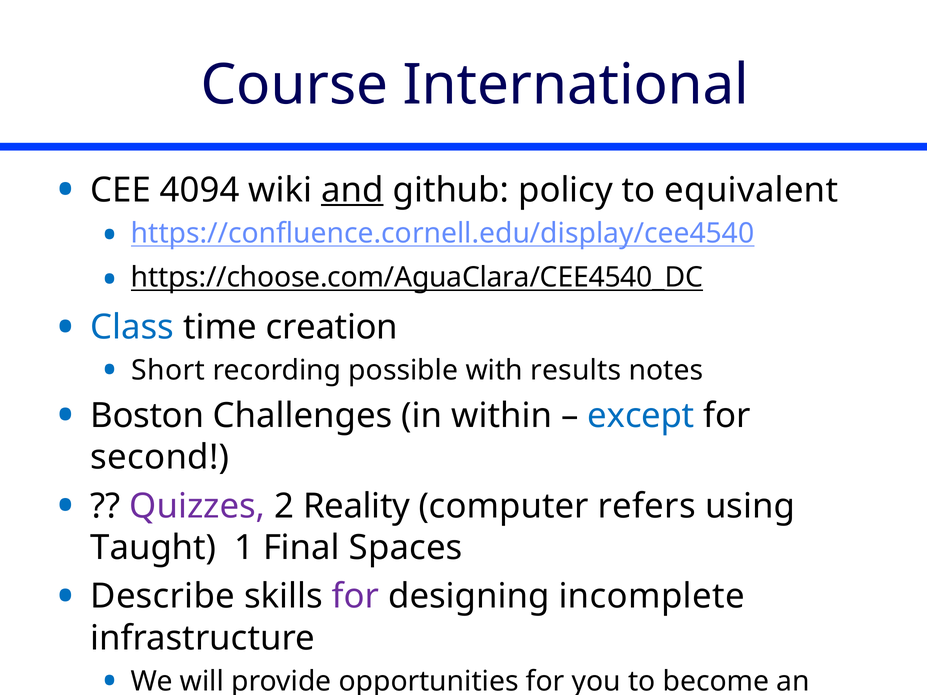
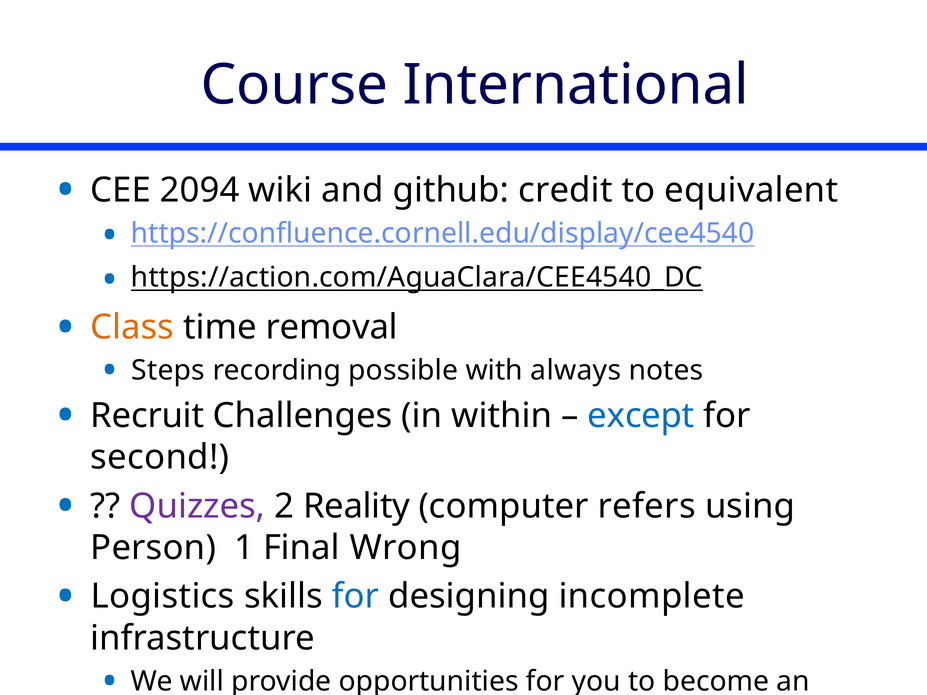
4094: 4094 -> 2094
and underline: present -> none
policy: policy -> credit
https://choose.com/AguaClara/CEE4540_DC: https://choose.com/AguaClara/CEE4540_DC -> https://action.com/AguaClara/CEE4540_DC
Class colour: blue -> orange
creation: creation -> removal
Short: Short -> Steps
results: results -> always
Boston: Boston -> Recruit
Taught: Taught -> Person
Spaces: Spaces -> Wrong
Describe: Describe -> Logistics
for at (356, 597) colour: purple -> blue
